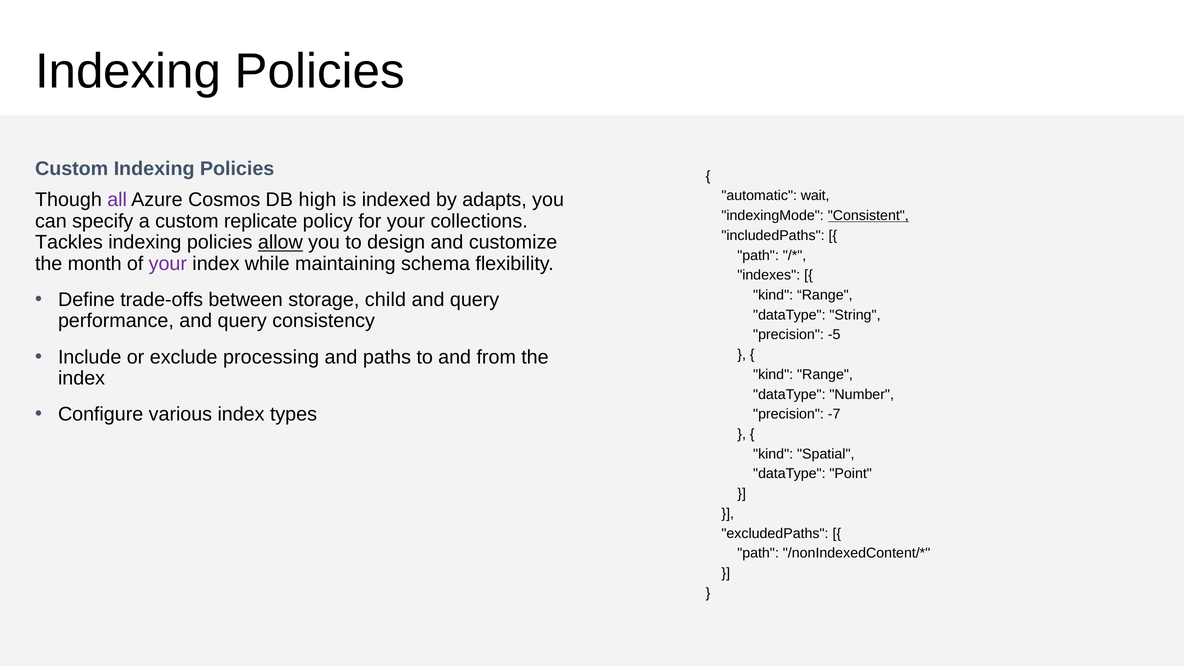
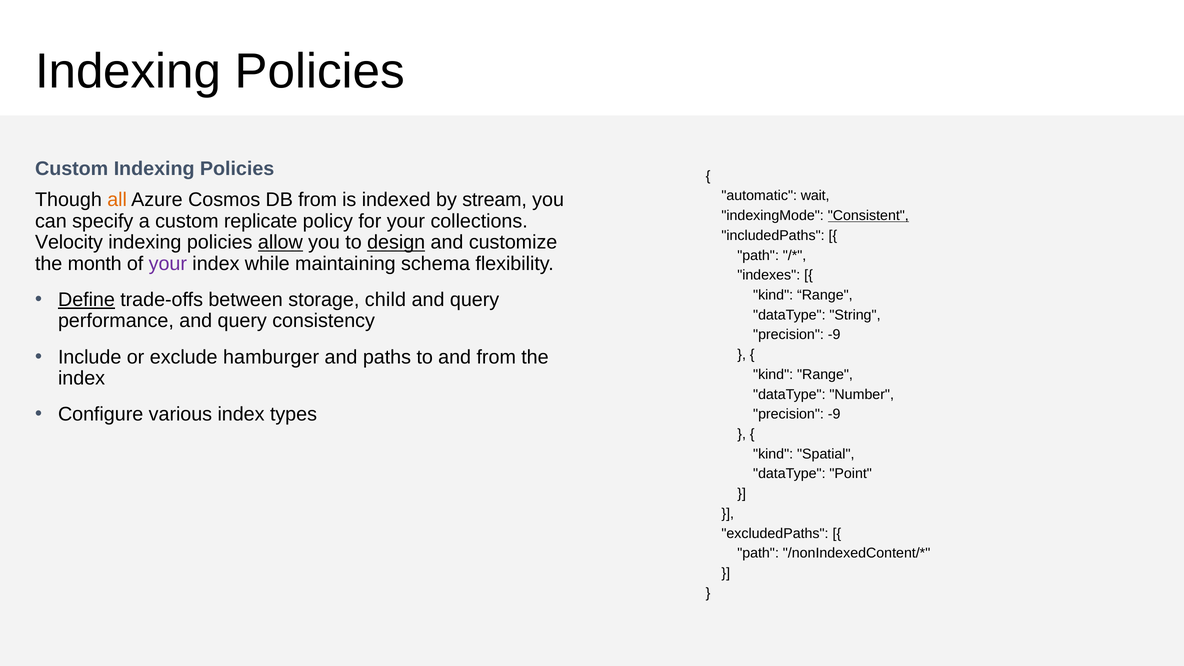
all colour: purple -> orange
DB high: high -> from
adapts: adapts -> stream
Tackles: Tackles -> Velocity
design underline: none -> present
Define underline: none -> present
-5 at (834, 335): -5 -> -9
processing: processing -> hamburger
-7 at (834, 414): -7 -> -9
